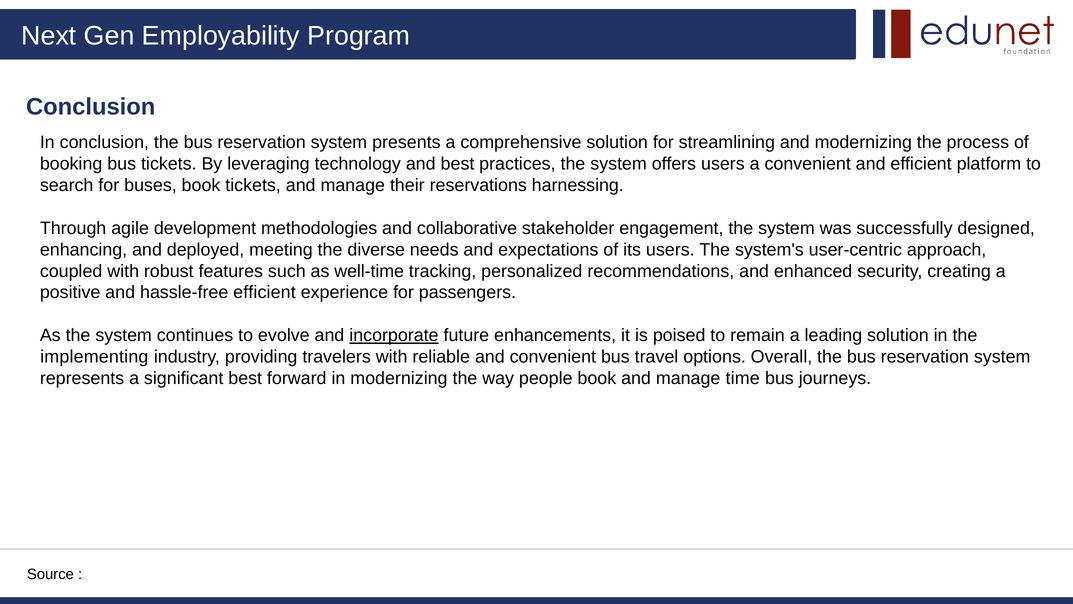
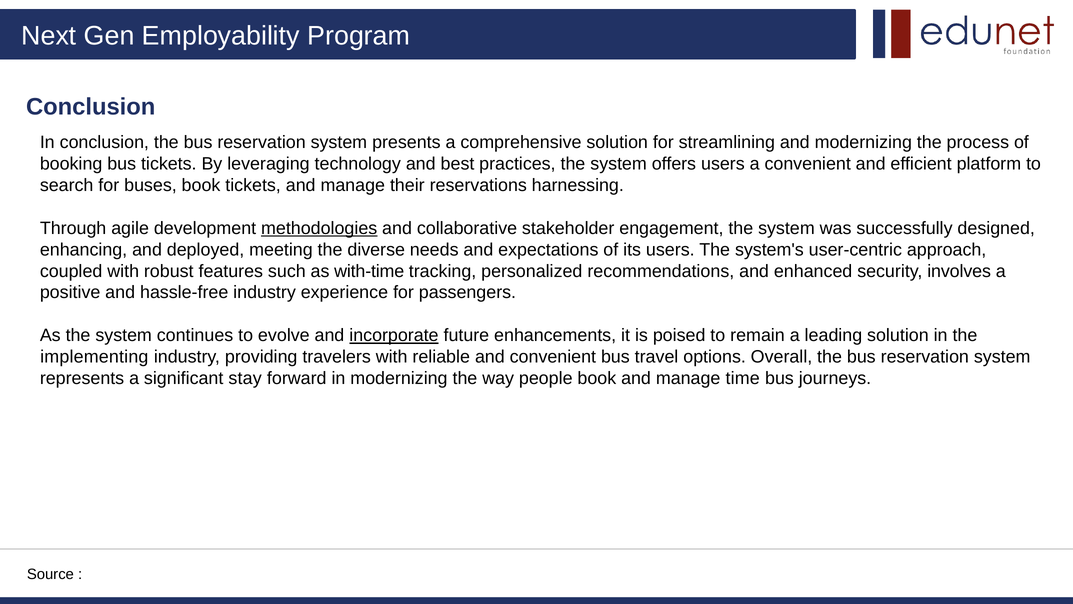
methodologies underline: none -> present
well-time: well-time -> with-time
creating: creating -> involves
hassle-free efficient: efficient -> industry
significant best: best -> stay
